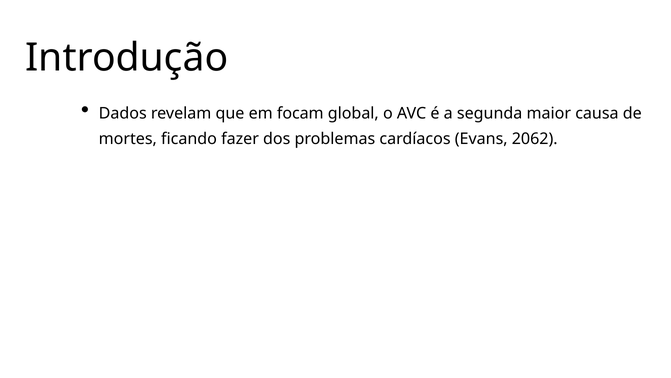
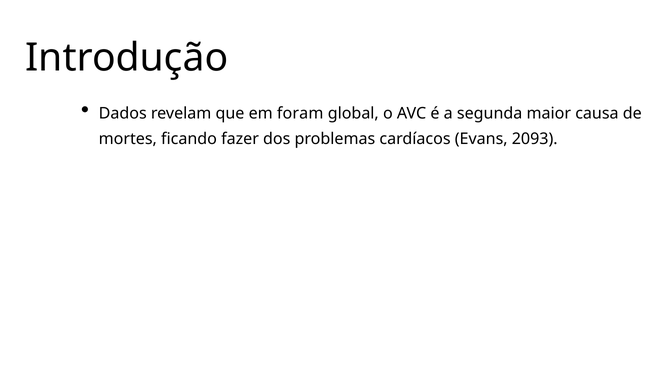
focam: focam -> foram
2062: 2062 -> 2093
